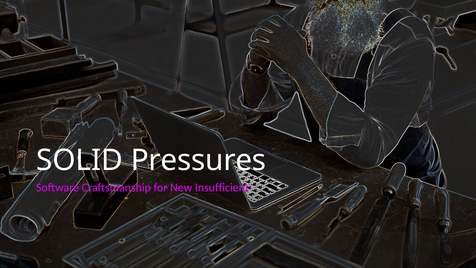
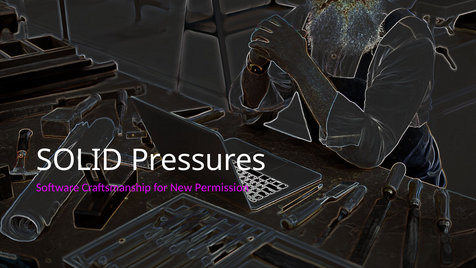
Insufficient: Insufficient -> Permission
